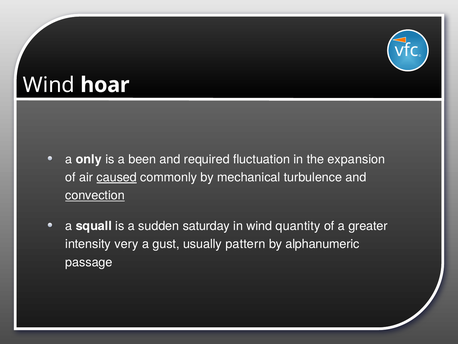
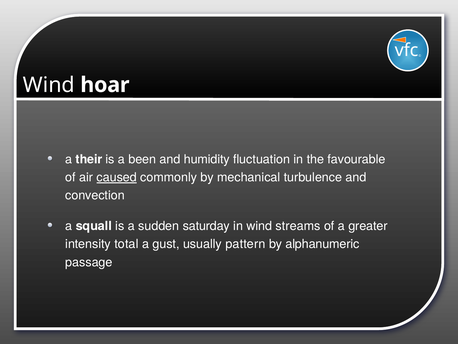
only: only -> their
required: required -> humidity
expansion: expansion -> favourable
convection underline: present -> none
quantity: quantity -> streams
very: very -> total
